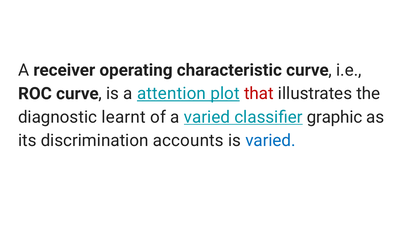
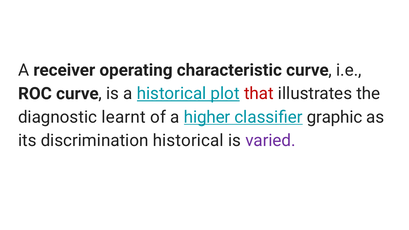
a attention: attention -> historical
a varied: varied -> higher
discrimination accounts: accounts -> historical
varied at (271, 141) colour: blue -> purple
